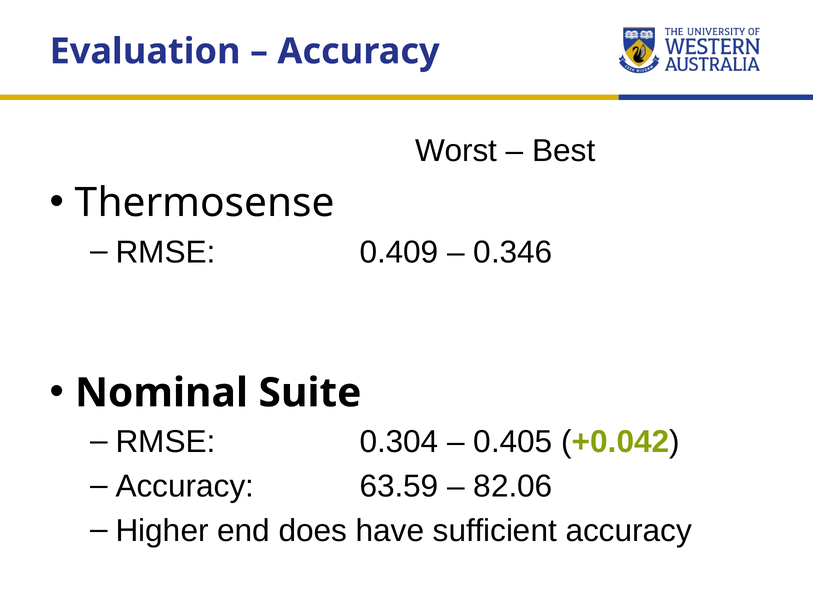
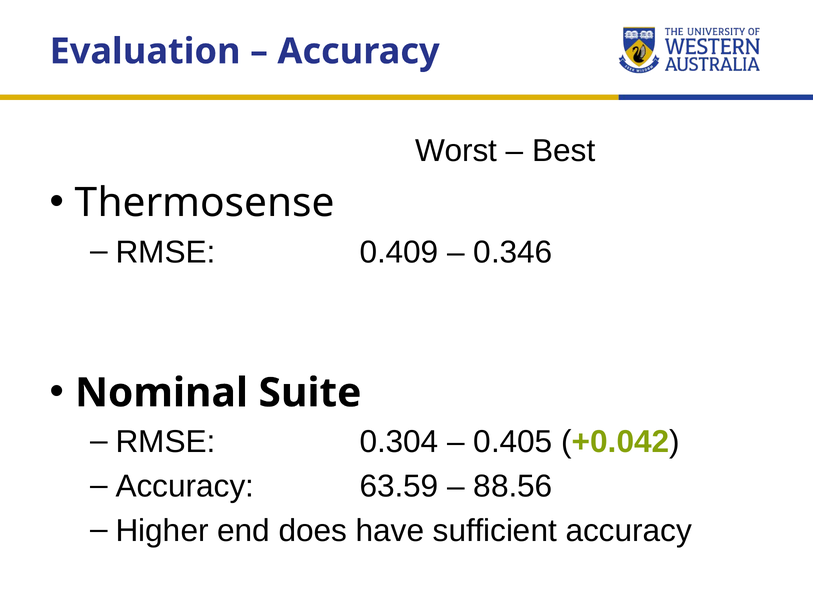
82.06: 82.06 -> 88.56
